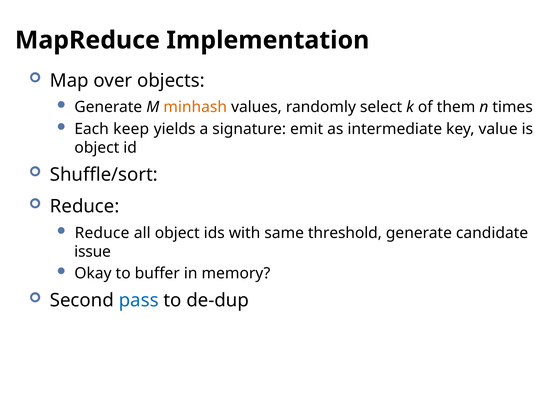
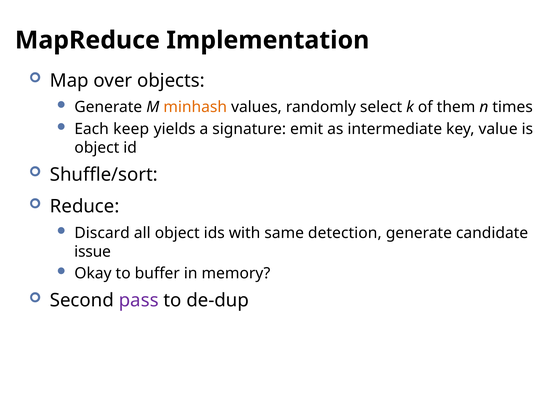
Reduce at (102, 233): Reduce -> Discard
threshold: threshold -> detection
pass colour: blue -> purple
